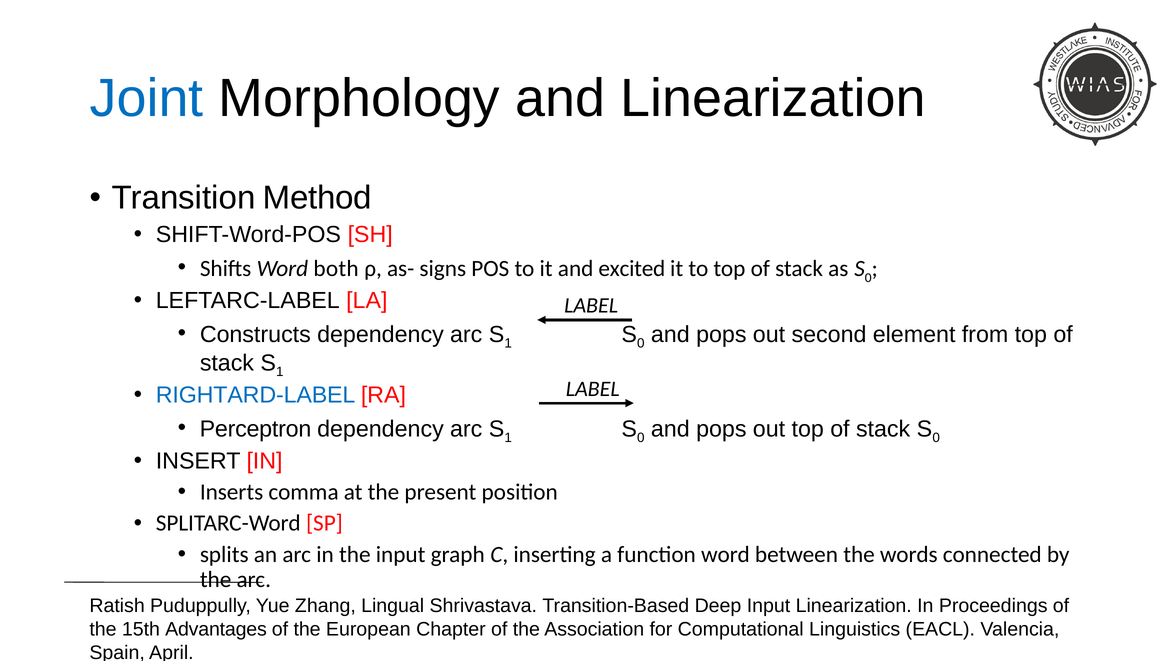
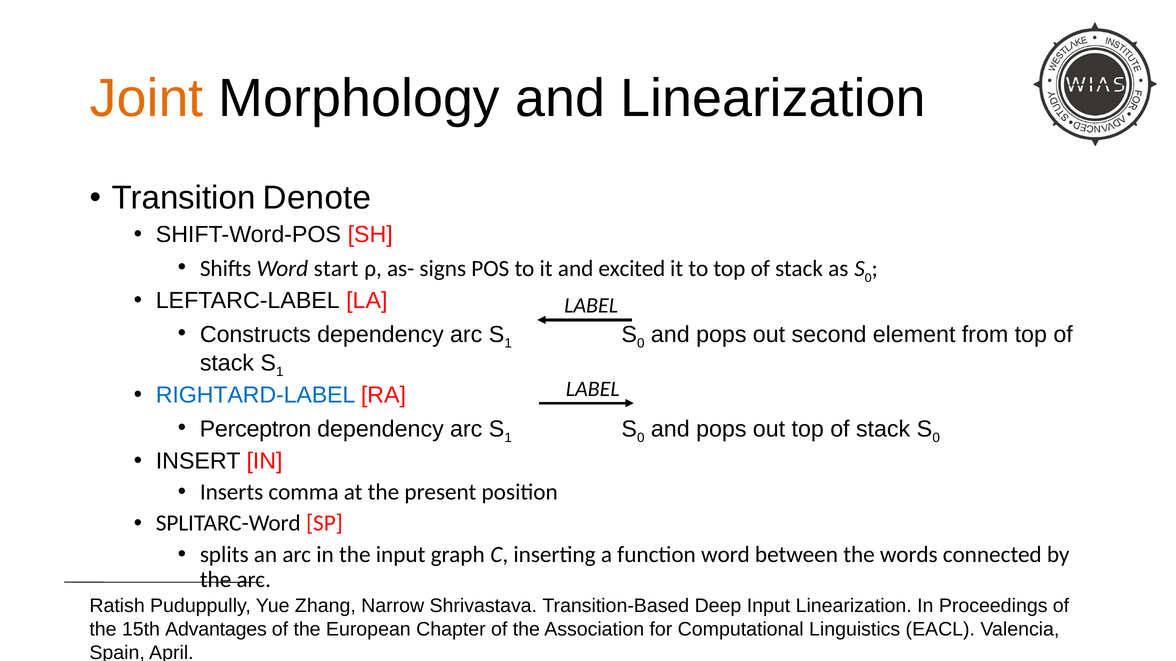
Joint colour: blue -> orange
Method: Method -> Denote
both: both -> start
Lingual: Lingual -> Narrow
